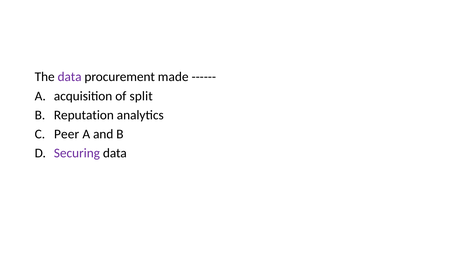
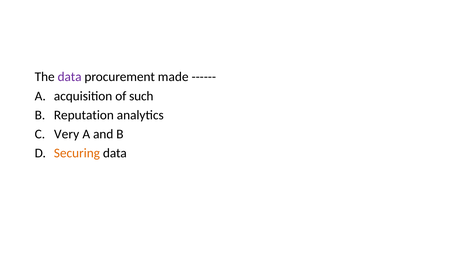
split: split -> such
Peer: Peer -> Very
Securing colour: purple -> orange
